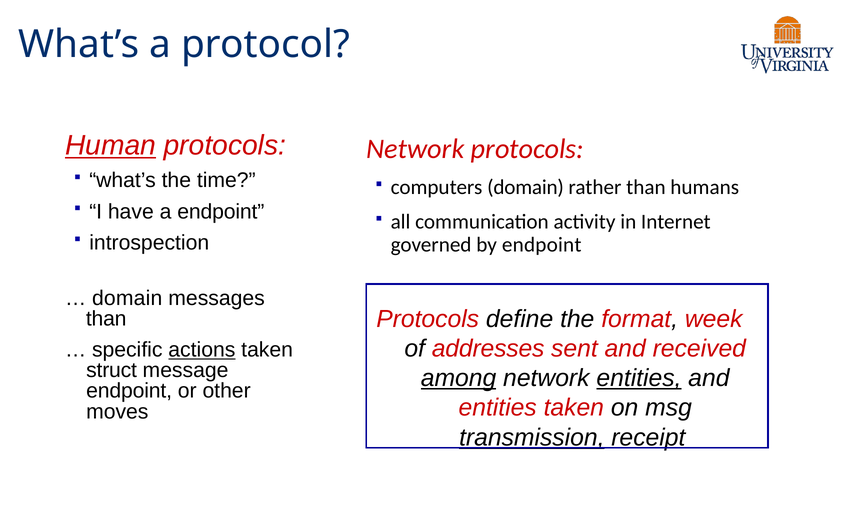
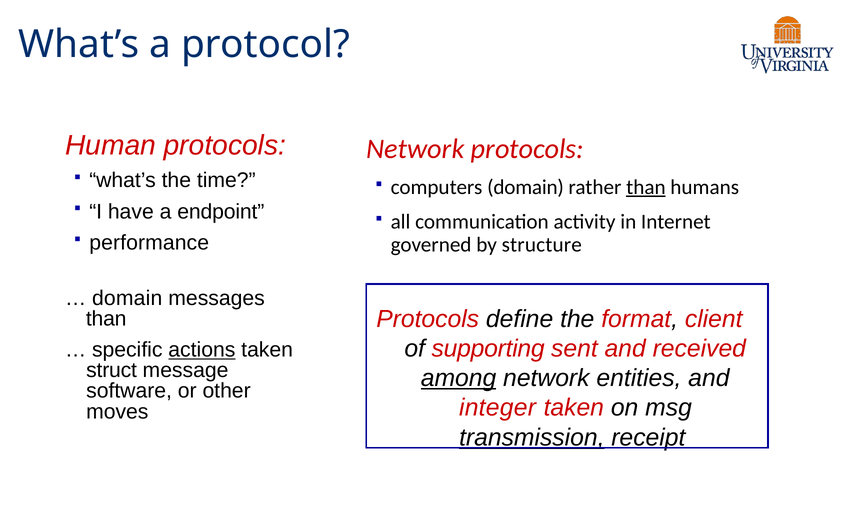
Human underline: present -> none
than at (646, 187) underline: none -> present
introspection: introspection -> performance
by endpoint: endpoint -> structure
week: week -> client
addresses: addresses -> supporting
entities at (639, 378) underline: present -> none
endpoint at (129, 391): endpoint -> software
entities at (498, 408): entities -> integer
